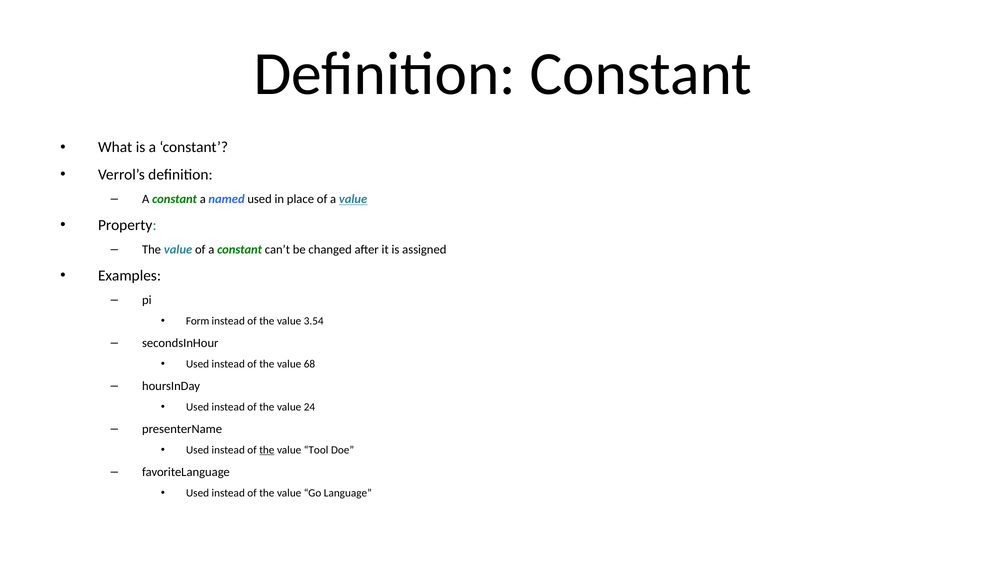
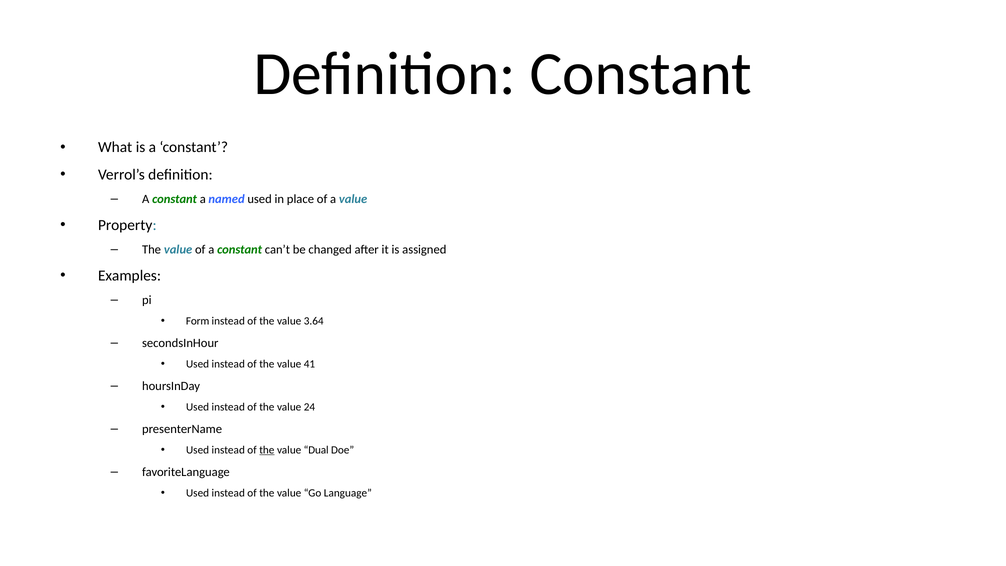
value at (353, 199) underline: present -> none
3.54: 3.54 -> 3.64
68: 68 -> 41
Tool: Tool -> Dual
